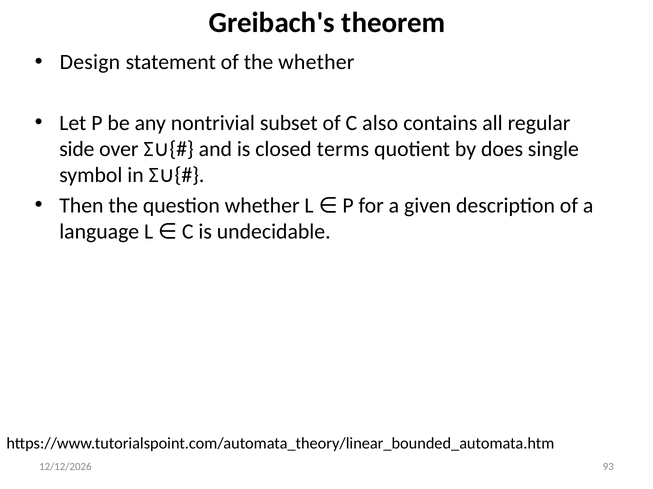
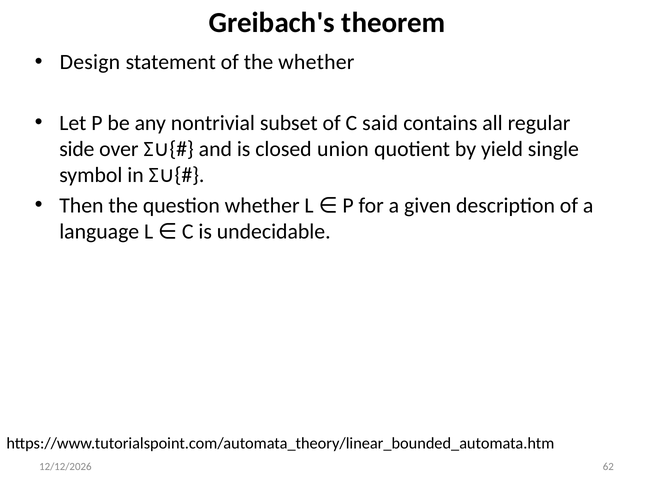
also: also -> said
terms: terms -> union
does: does -> yield
93: 93 -> 62
